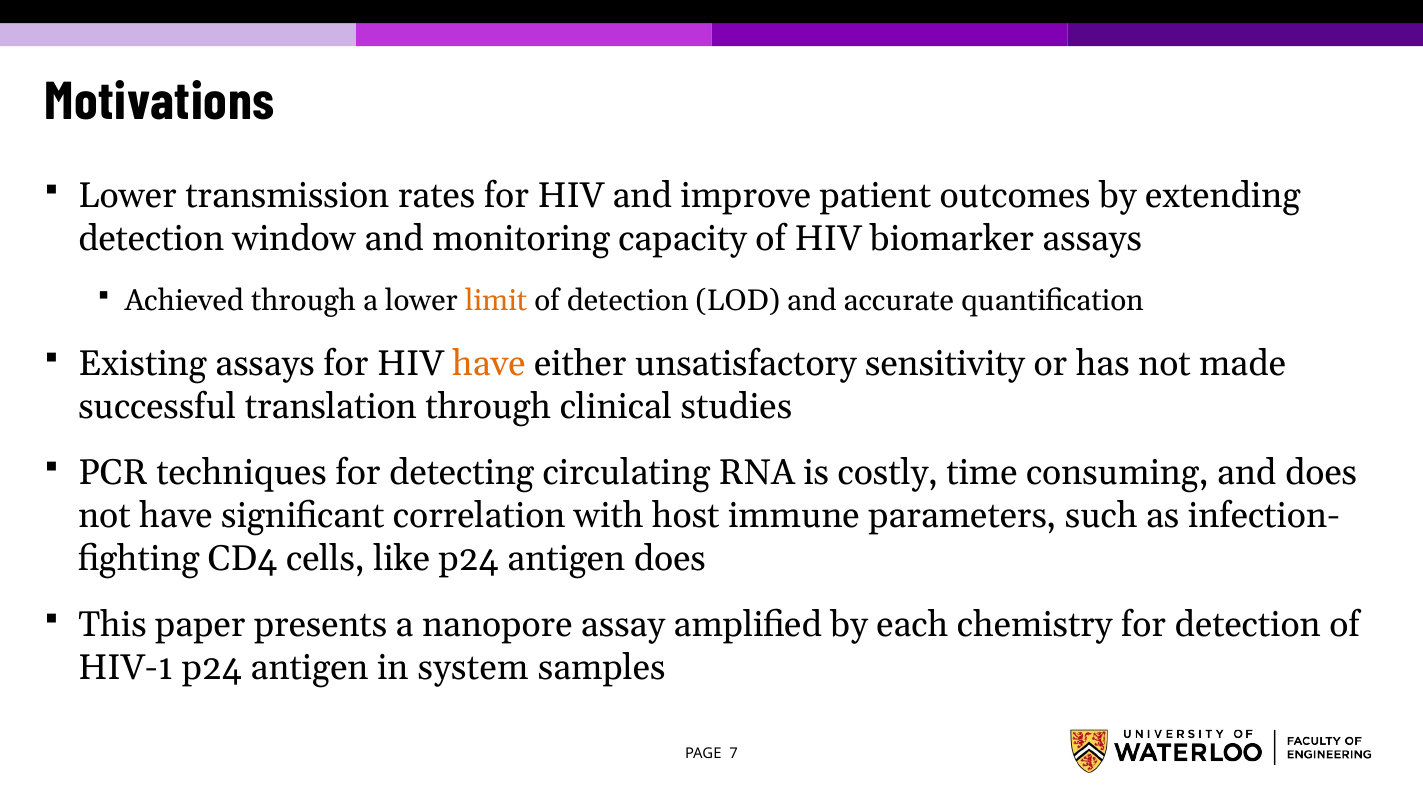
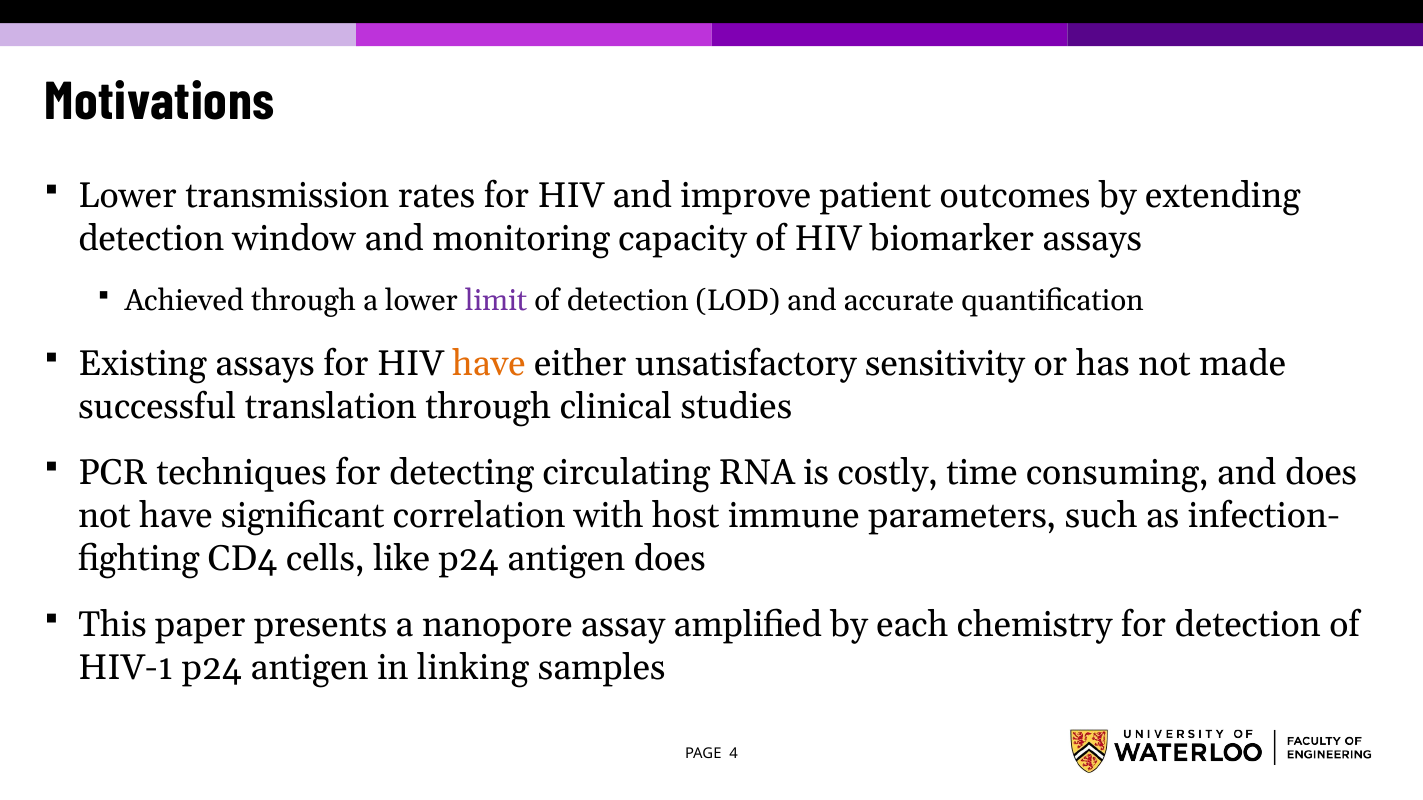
limit colour: orange -> purple
system: system -> linking
7: 7 -> 4
